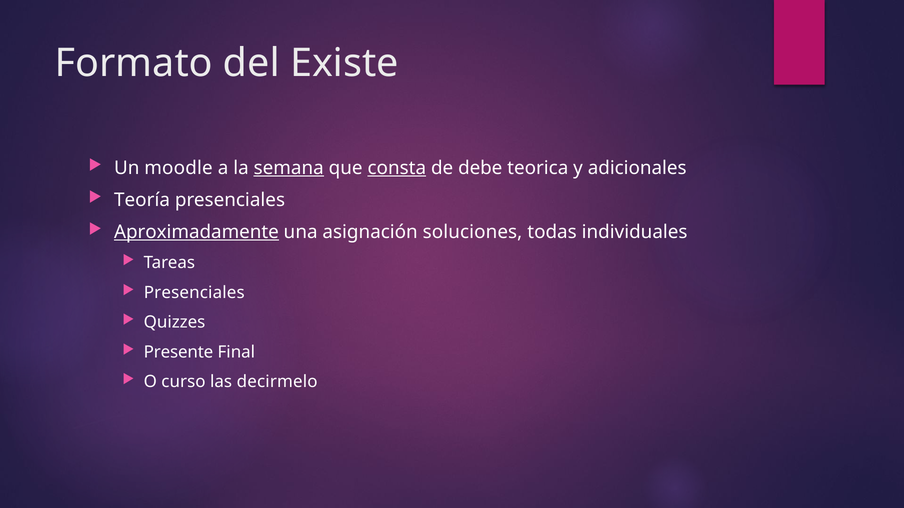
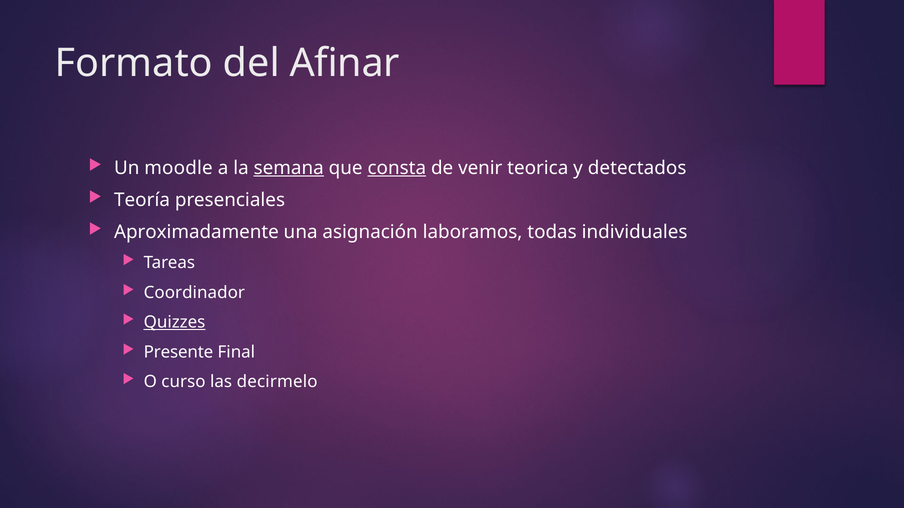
Existe: Existe -> Afinar
debe: debe -> venir
adicionales: adicionales -> detectados
Aproximadamente underline: present -> none
soluciones: soluciones -> laboramos
Presenciales at (194, 293): Presenciales -> Coordinador
Quizzes underline: none -> present
